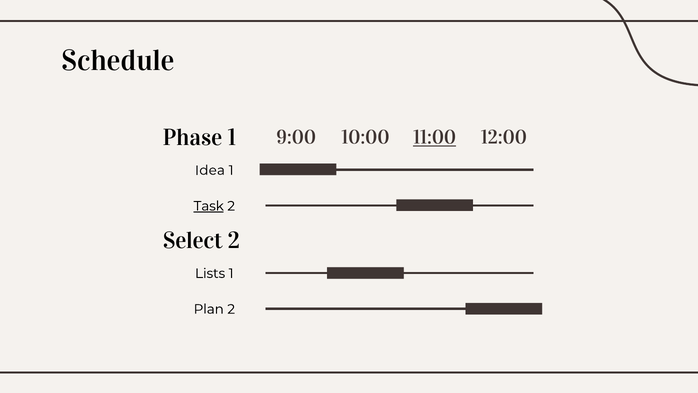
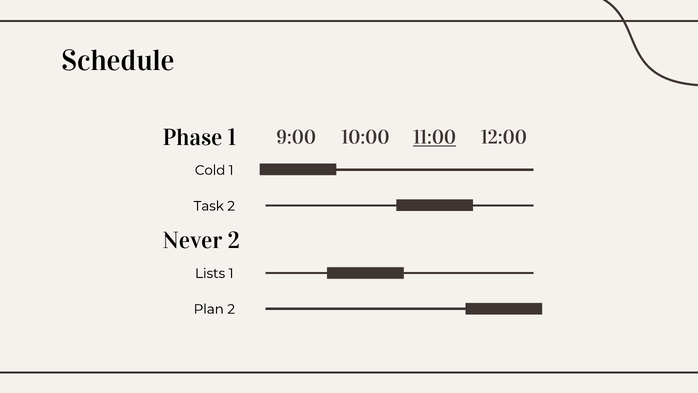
Idea: Idea -> Cold
Task underline: present -> none
Select: Select -> Never
